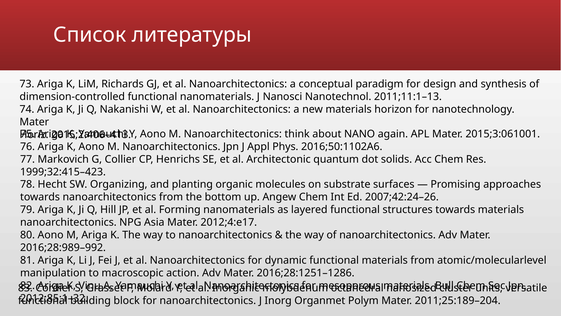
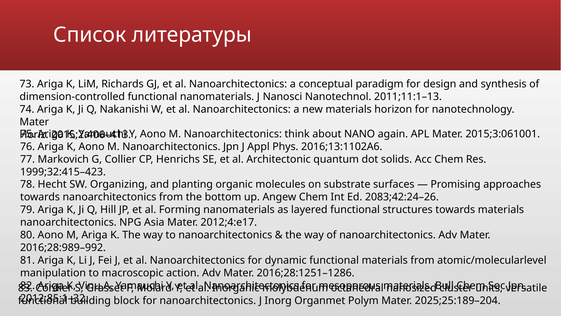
2016;50:1102A6: 2016;50:1102A6 -> 2016;13:1102A6
2007;42:24–26: 2007;42:24–26 -> 2083;42:24–26
2011;25:189–204: 2011;25:189–204 -> 2025;25:189–204
